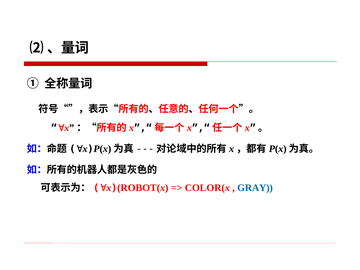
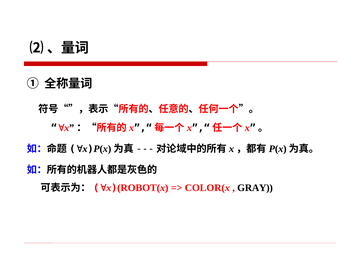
GRAY colour: blue -> black
